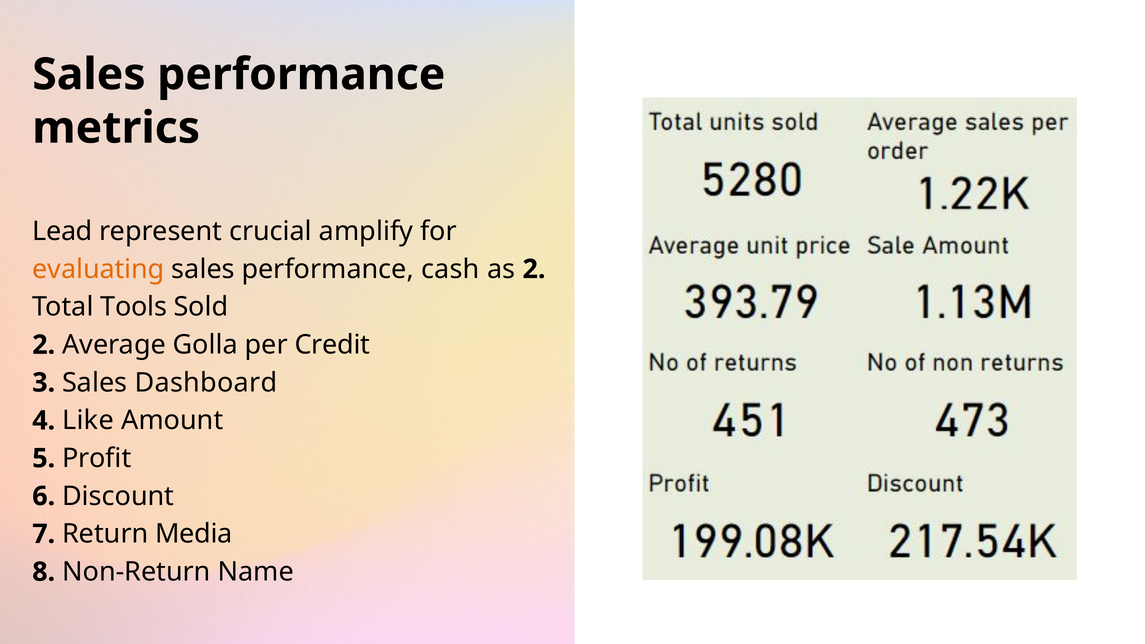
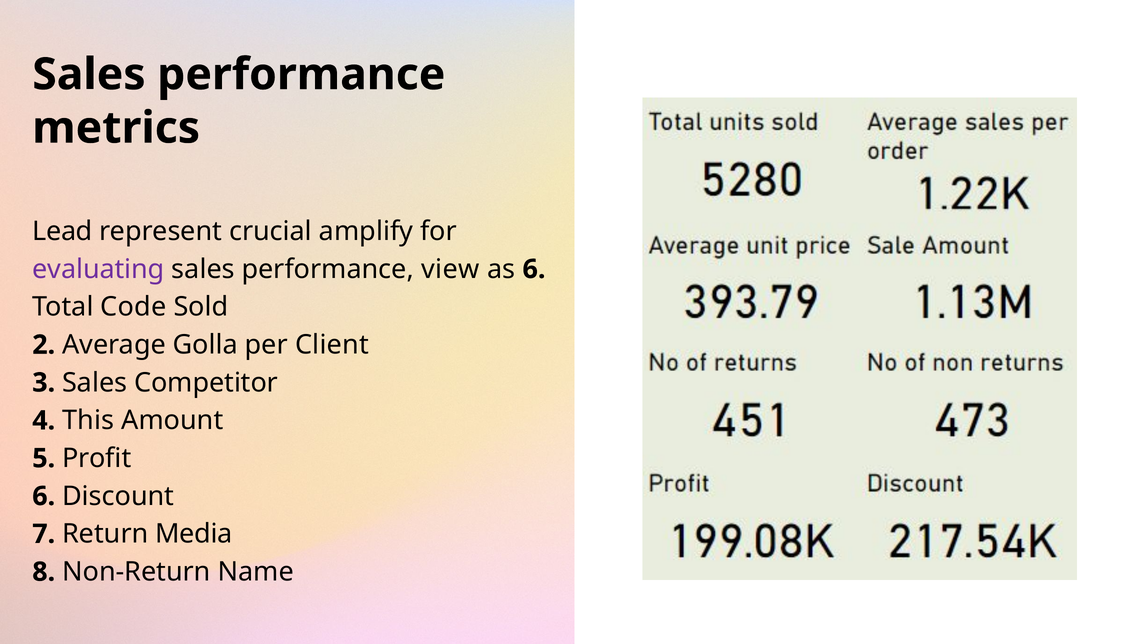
evaluating colour: orange -> purple
cash: cash -> view
as 2: 2 -> 6
Tools: Tools -> Code
Credit: Credit -> Client
Dashboard: Dashboard -> Competitor
Like: Like -> This
